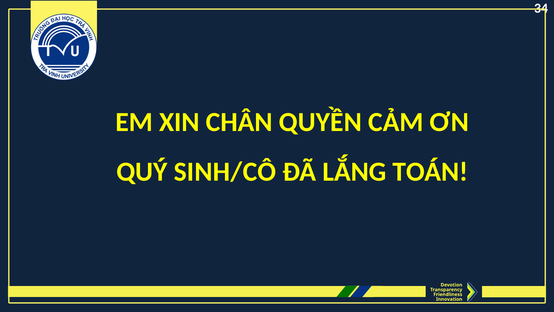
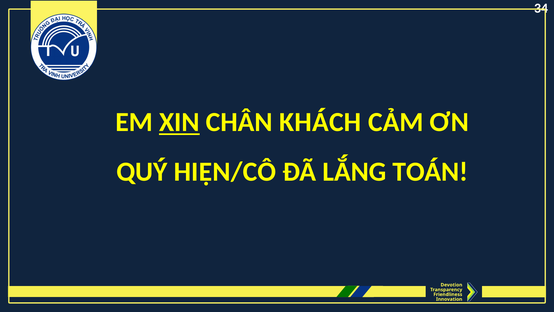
XIN underline: none -> present
QUYỀN: QUYỀN -> KHÁCH
SINH/CÔ: SINH/CÔ -> HIỆN/CÔ
